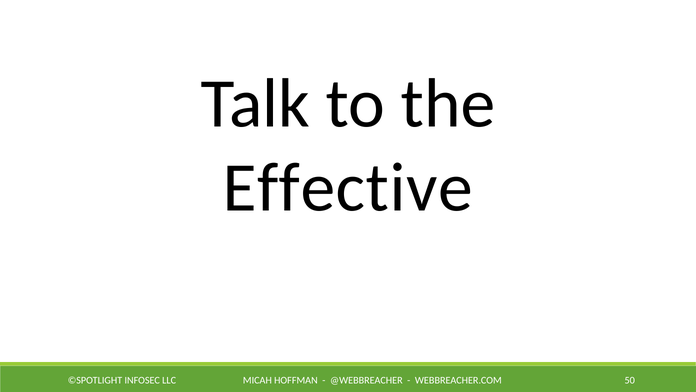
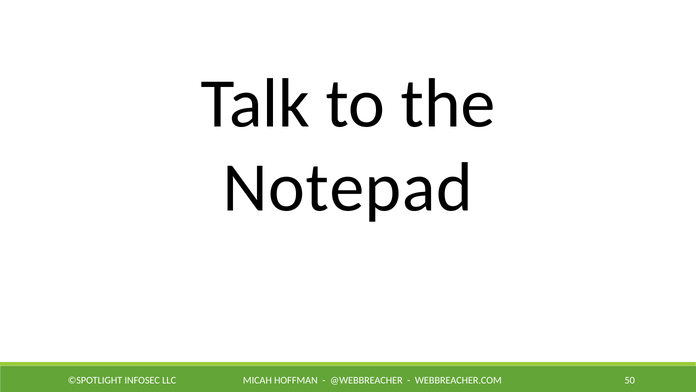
Effective: Effective -> Notepad
